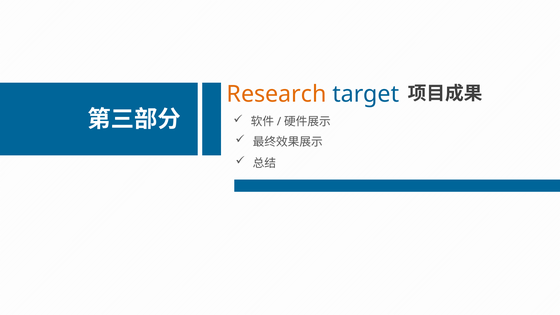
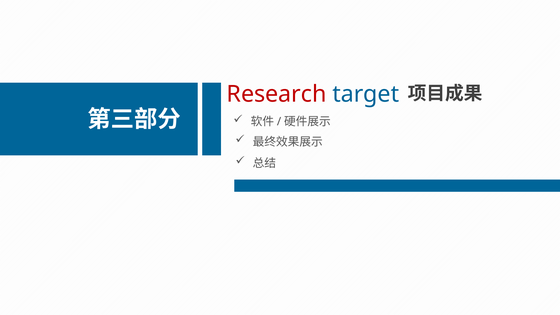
Research colour: orange -> red
